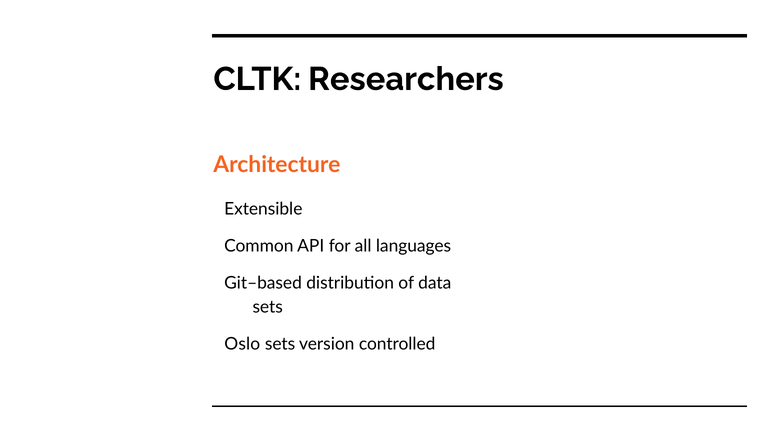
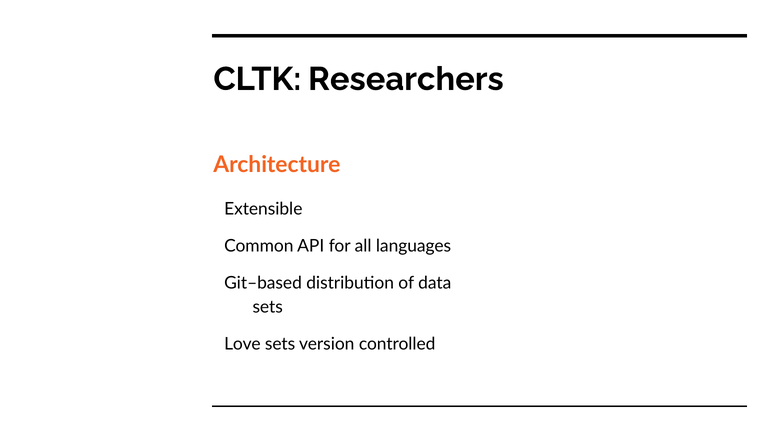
Oslo: Oslo -> Love
